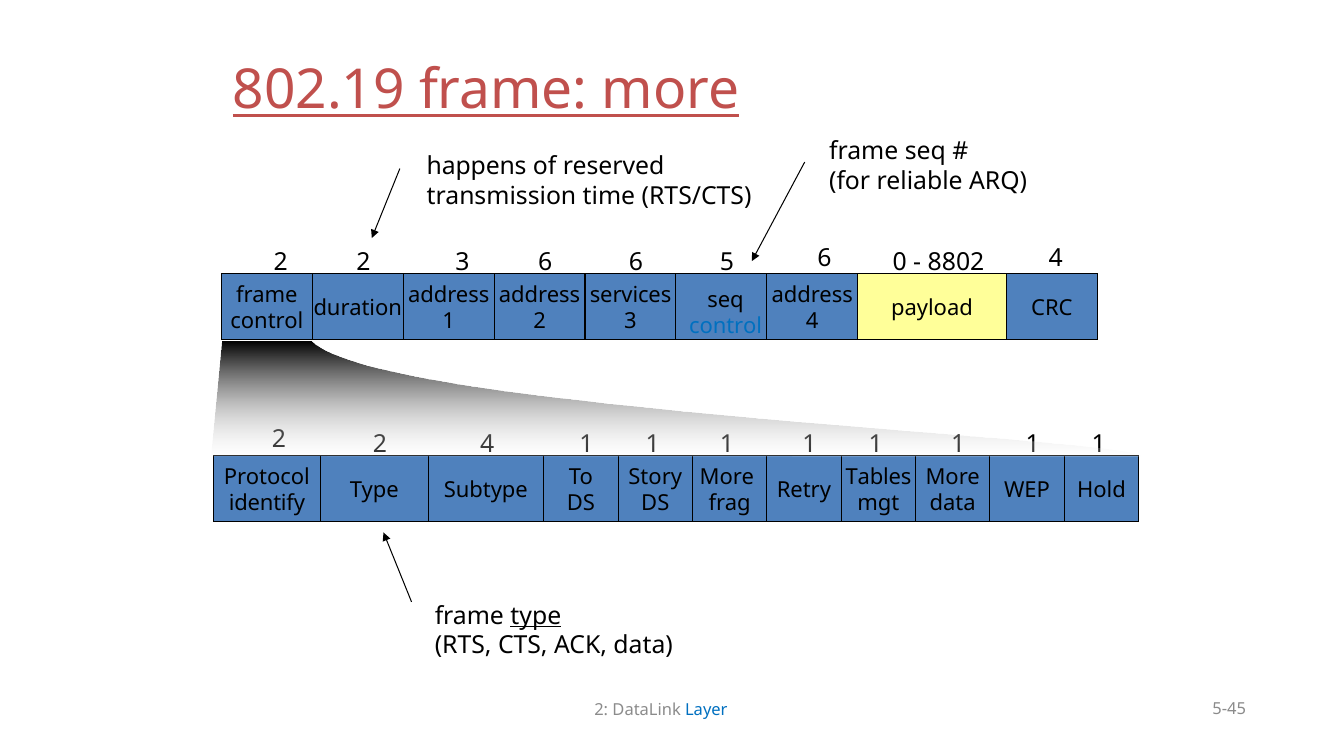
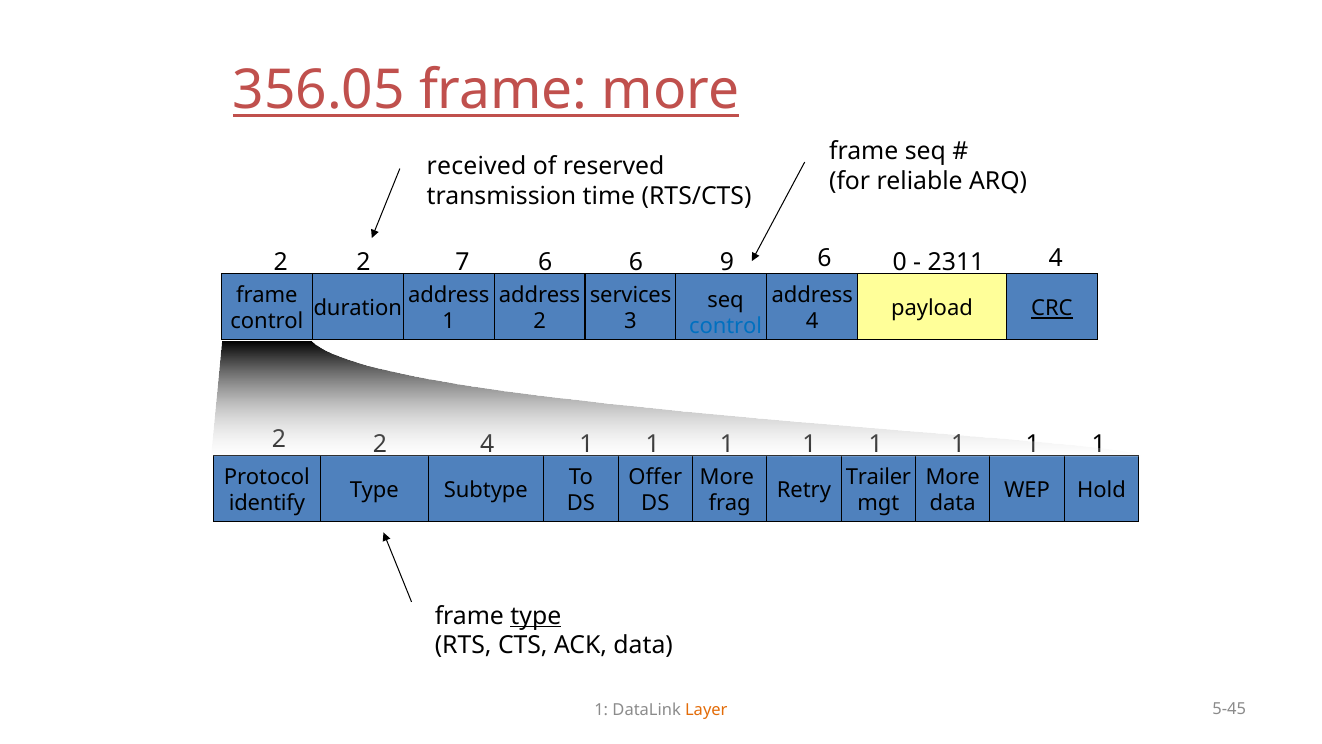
802.19: 802.19 -> 356.05
happens: happens -> received
2 3: 3 -> 7
5: 5 -> 9
8802: 8802 -> 2311
CRC underline: none -> present
Story: Story -> Offer
Tables: Tables -> Trailer
2 at (601, 710): 2 -> 1
Layer colour: blue -> orange
